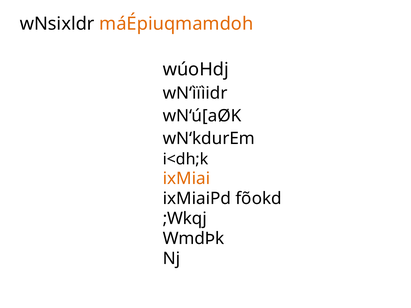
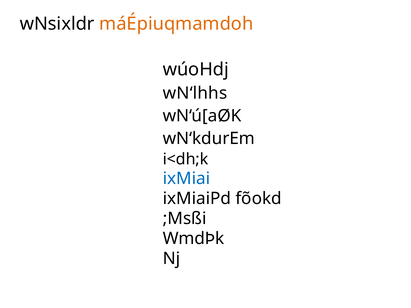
wN‘ìïìidr: wN‘ìïìidr -> wN‘lhhs
ixMiai colour: orange -> blue
;Wkqj: ;Wkqj -> ;Msßi
